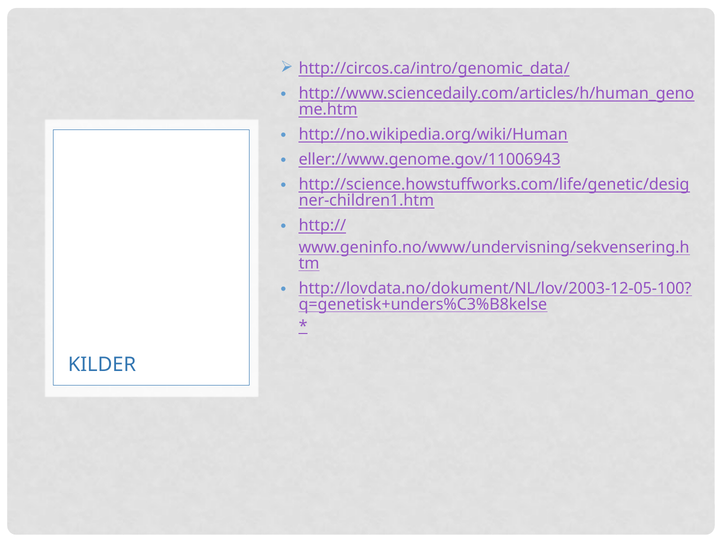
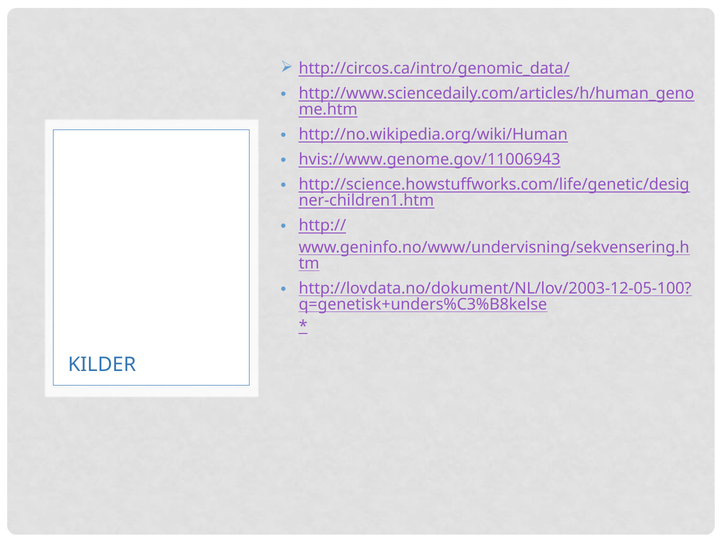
eller://www.genome.gov/11006943: eller://www.genome.gov/11006943 -> hvis://www.genome.gov/11006943
